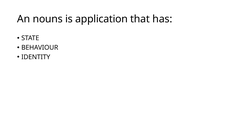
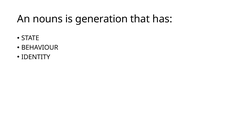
application: application -> generation
